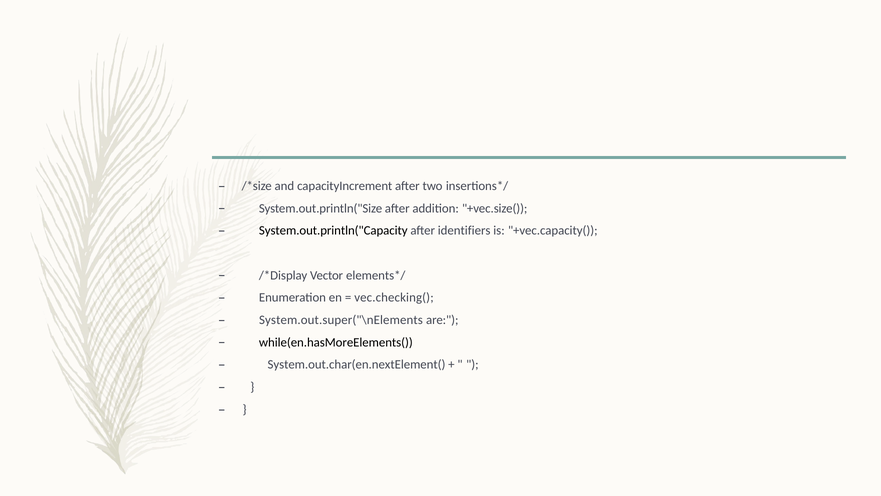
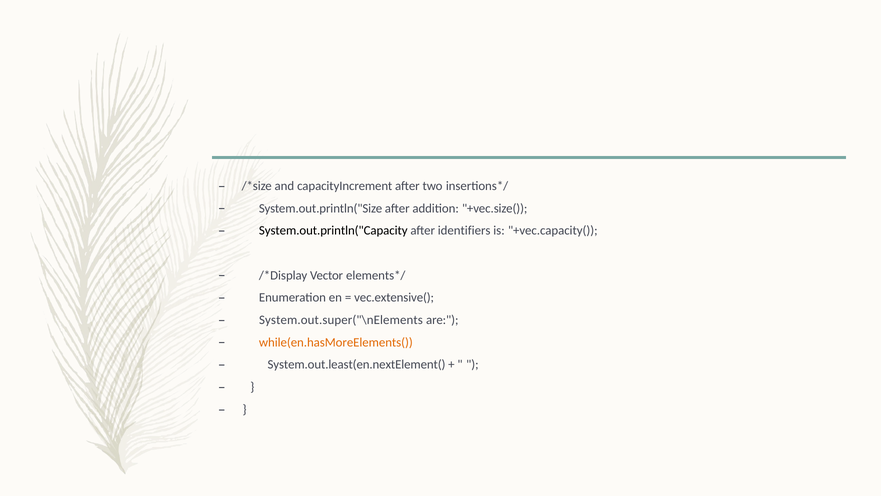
vec.checking(: vec.checking( -> vec.extensive(
while(en.hasMoreElements( colour: black -> orange
System.out.char(en.nextElement(: System.out.char(en.nextElement( -> System.out.least(en.nextElement(
